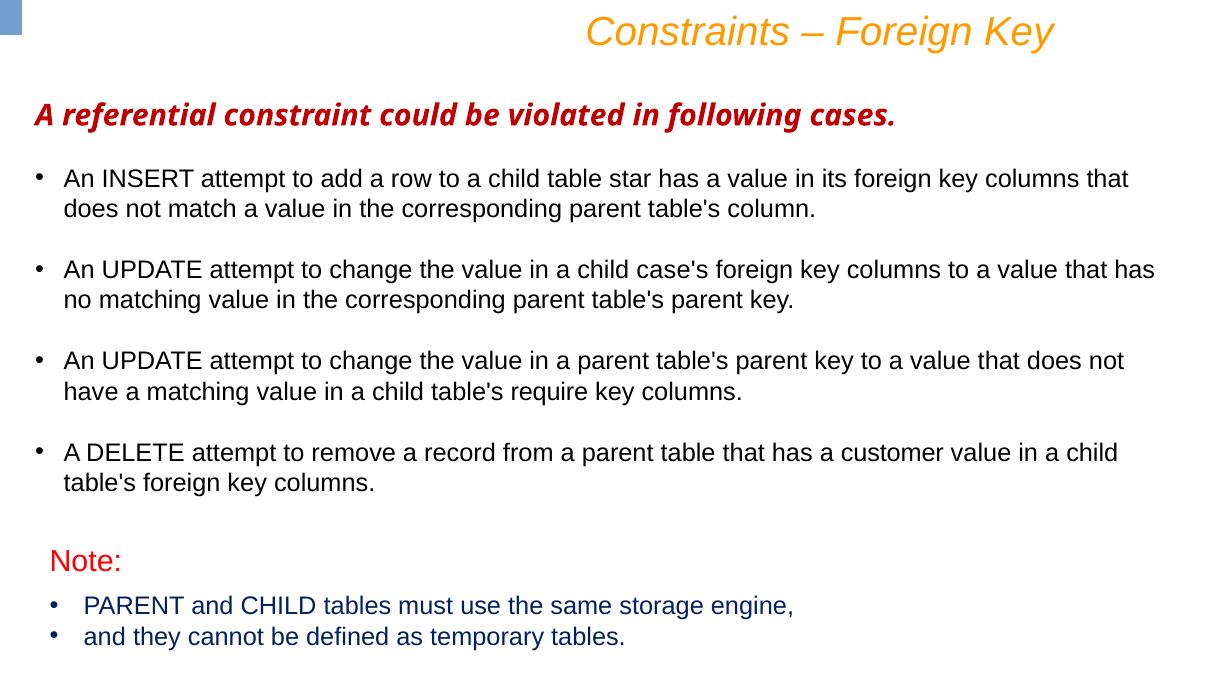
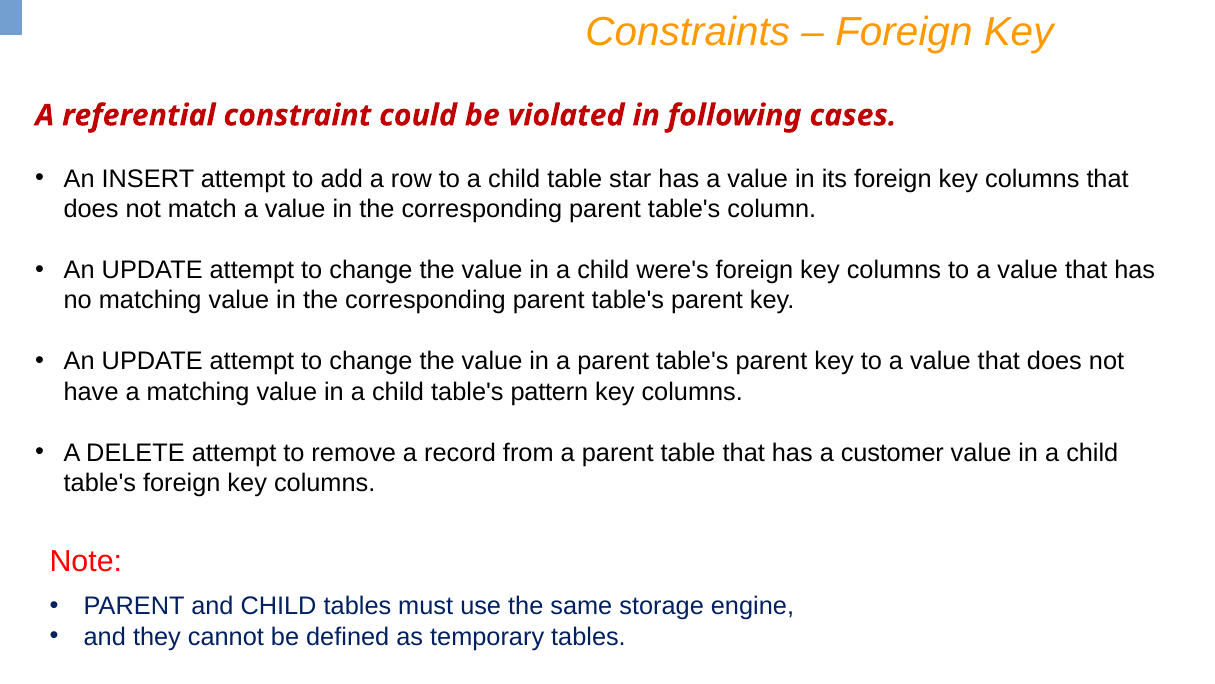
case's: case's -> were's
require: require -> pattern
